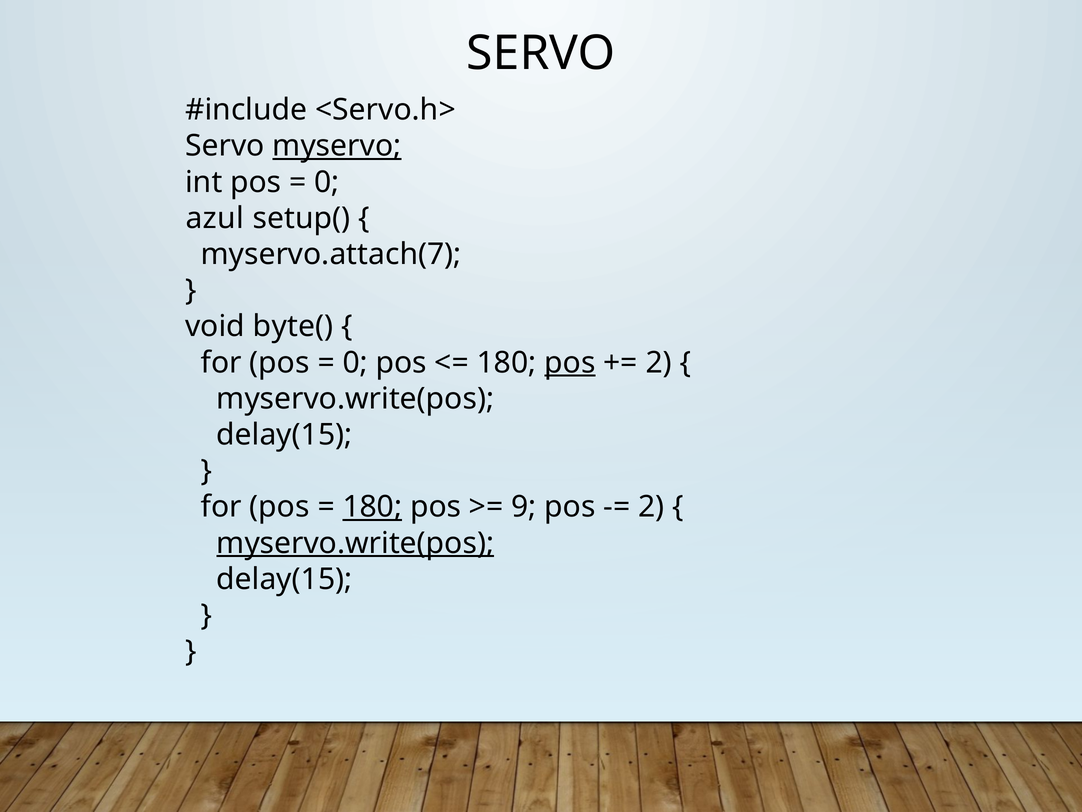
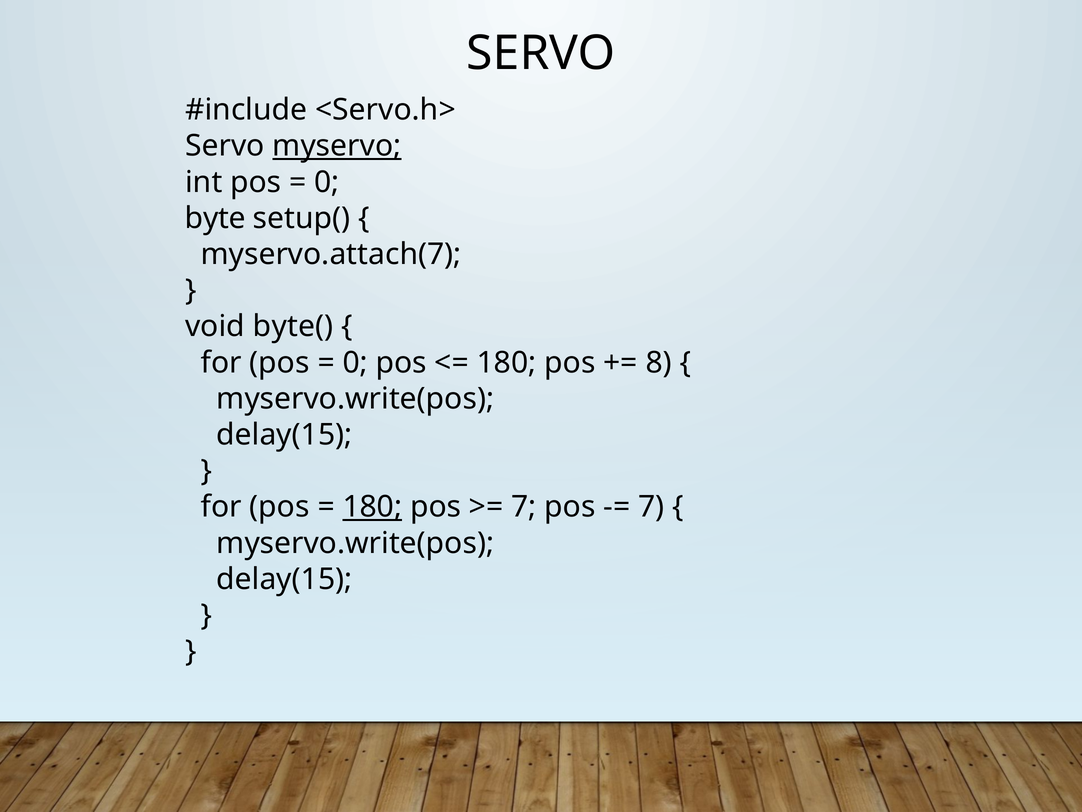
azul: azul -> byte
pos at (570, 362) underline: present -> none
2 at (659, 362): 2 -> 8
9 at (524, 507): 9 -> 7
2 at (651, 507): 2 -> 7
myservo.write(pos at (355, 543) underline: present -> none
